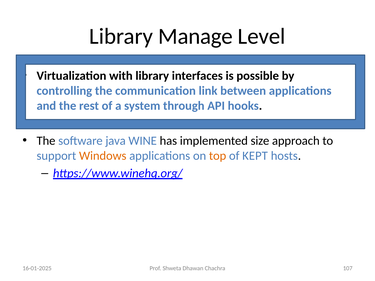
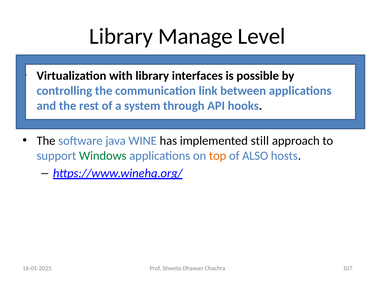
size: size -> still
Windows colour: orange -> green
KEPT: KEPT -> ALSO
